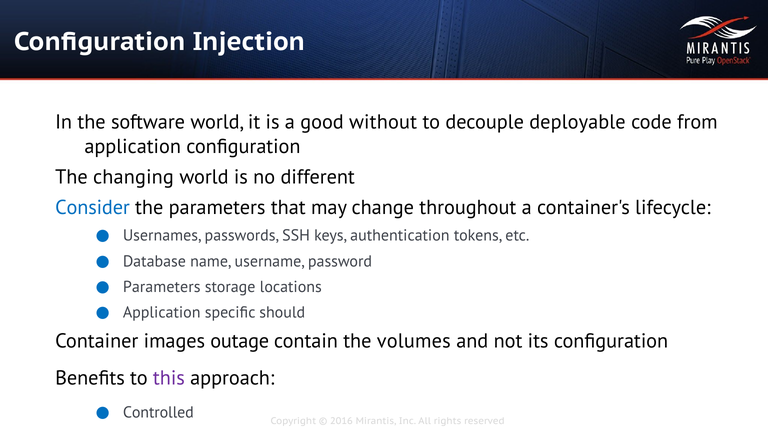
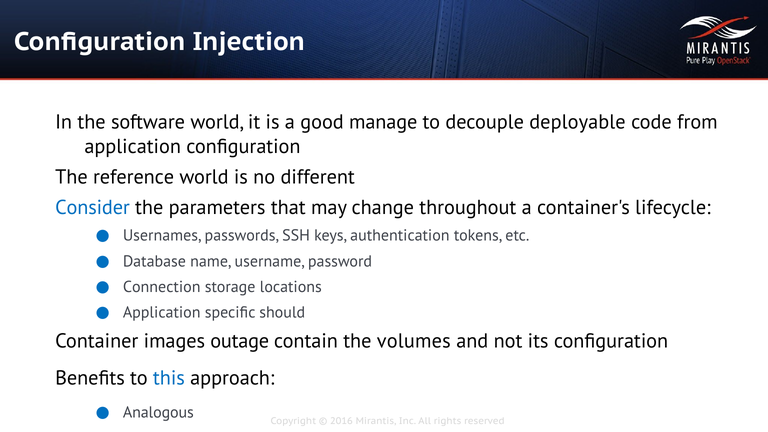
without: without -> manage
changing: changing -> reference
Parameters at (162, 287): Parameters -> Connection
this colour: purple -> blue
Controlled: Controlled -> Analogous
